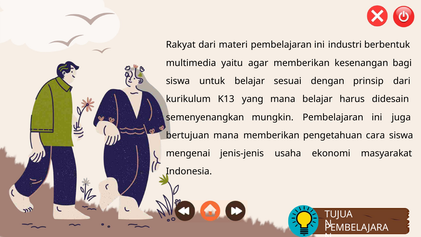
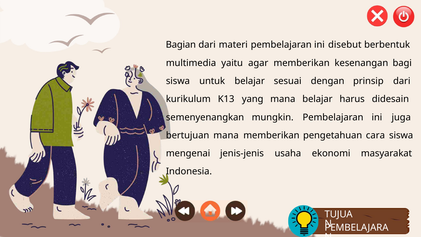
Rakyat: Rakyat -> Bagian
industri: industri -> disebut
